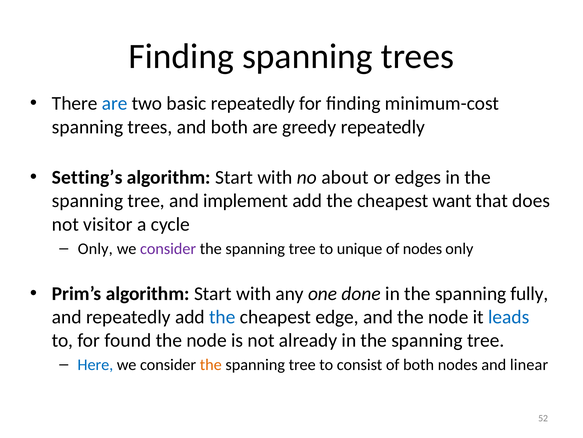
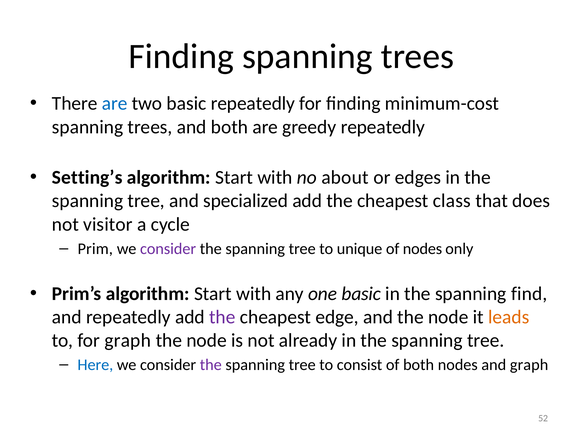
implement: implement -> specialized
want: want -> class
Only at (95, 248): Only -> Prim
one done: done -> basic
fully: fully -> find
the at (222, 317) colour: blue -> purple
leads colour: blue -> orange
for found: found -> graph
the at (211, 364) colour: orange -> purple
and linear: linear -> graph
